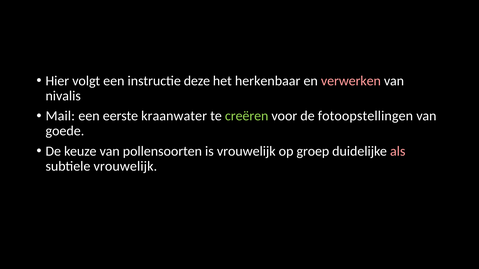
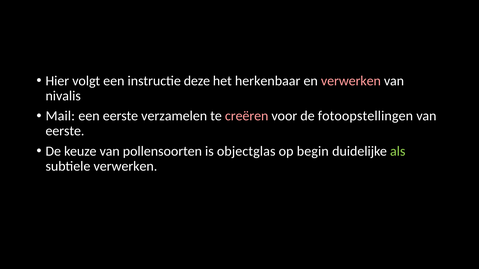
kraanwater: kraanwater -> verzamelen
creëren colour: light green -> pink
goede at (65, 131): goede -> eerste
is vrouwelijk: vrouwelijk -> objectglas
groep: groep -> begin
als colour: pink -> light green
subtiele vrouwelijk: vrouwelijk -> verwerken
